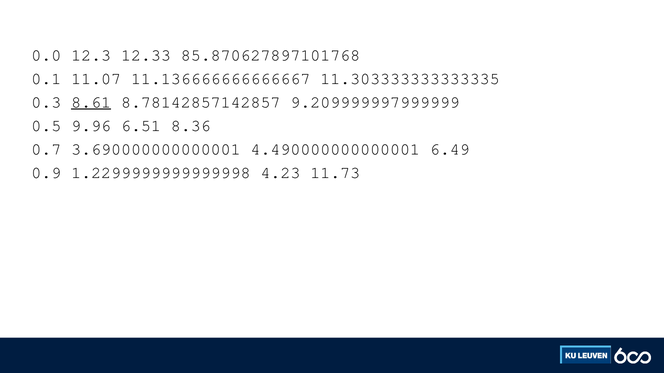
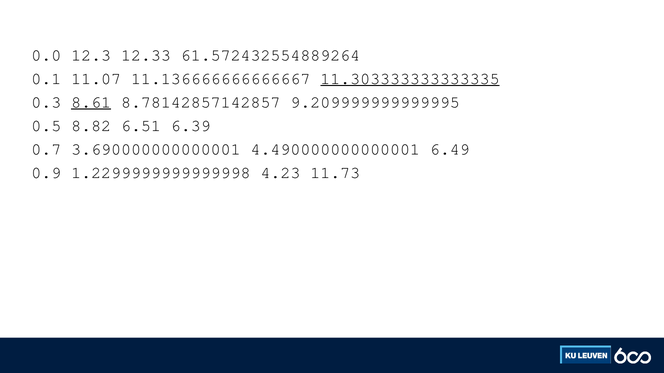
85.870627897101768: 85.870627897101768 -> 61.572432554889264
11.303333333333335 underline: none -> present
9.209999997999999: 9.209999997999999 -> 9.209999999999995
9.96: 9.96 -> 8.82
8.36: 8.36 -> 6.39
